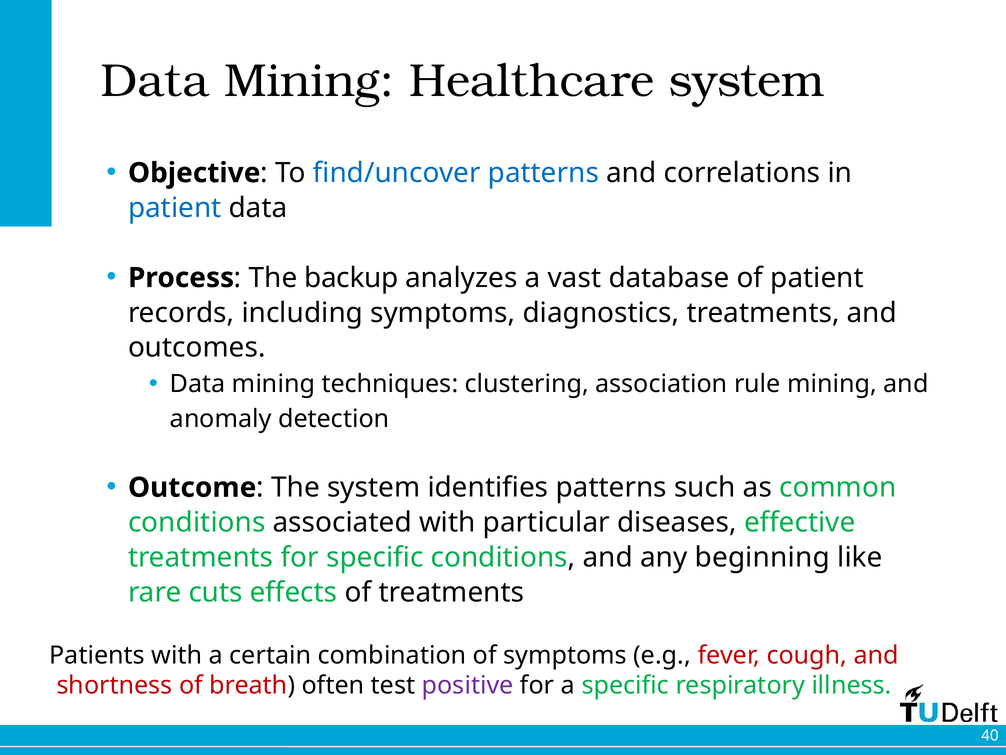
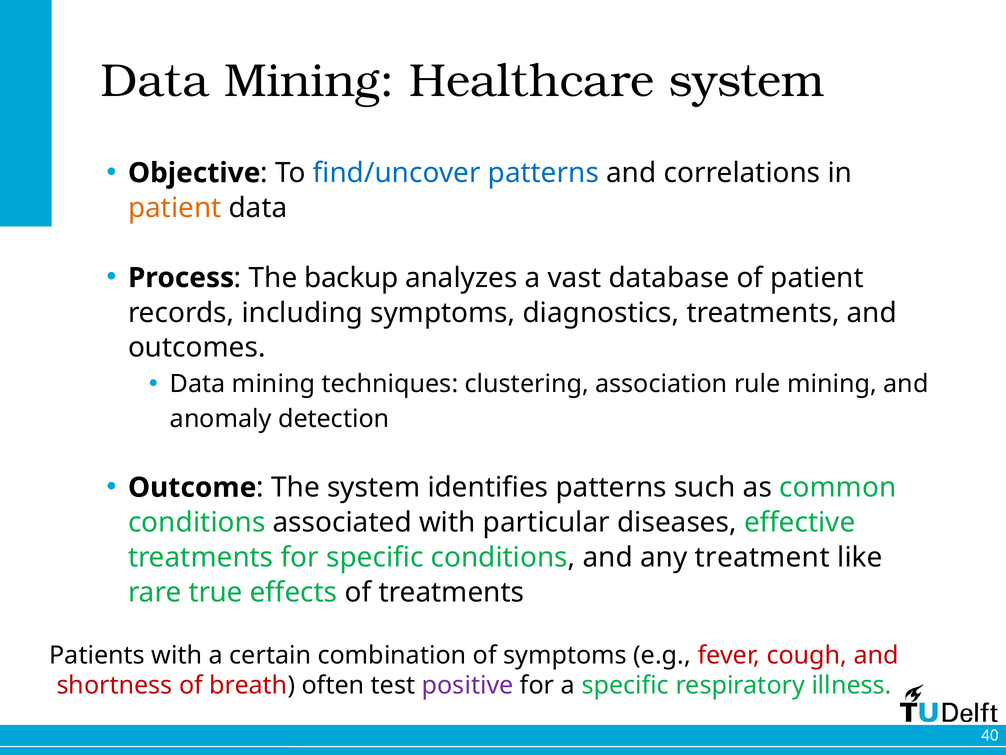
patient at (175, 208) colour: blue -> orange
beginning: beginning -> treatment
cuts: cuts -> true
